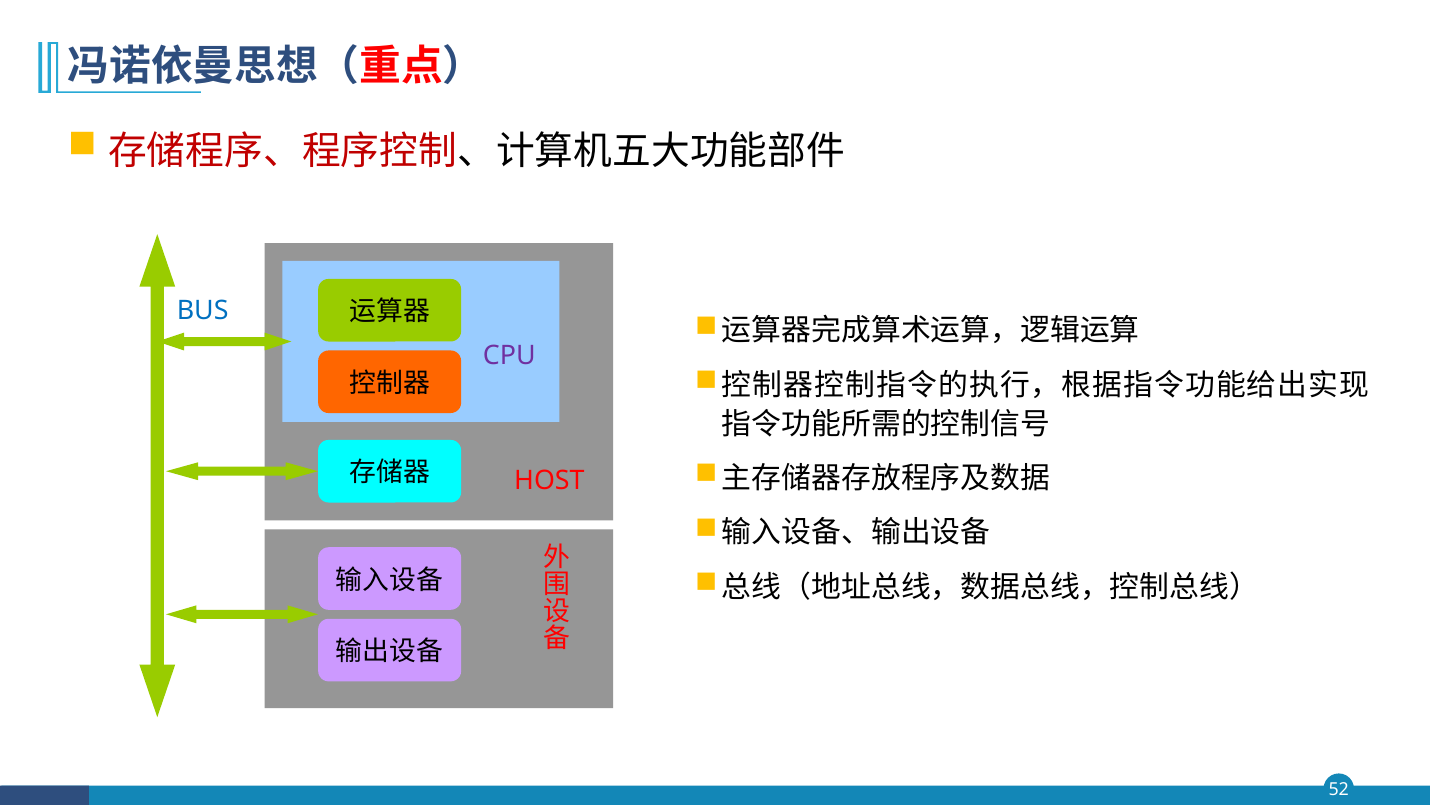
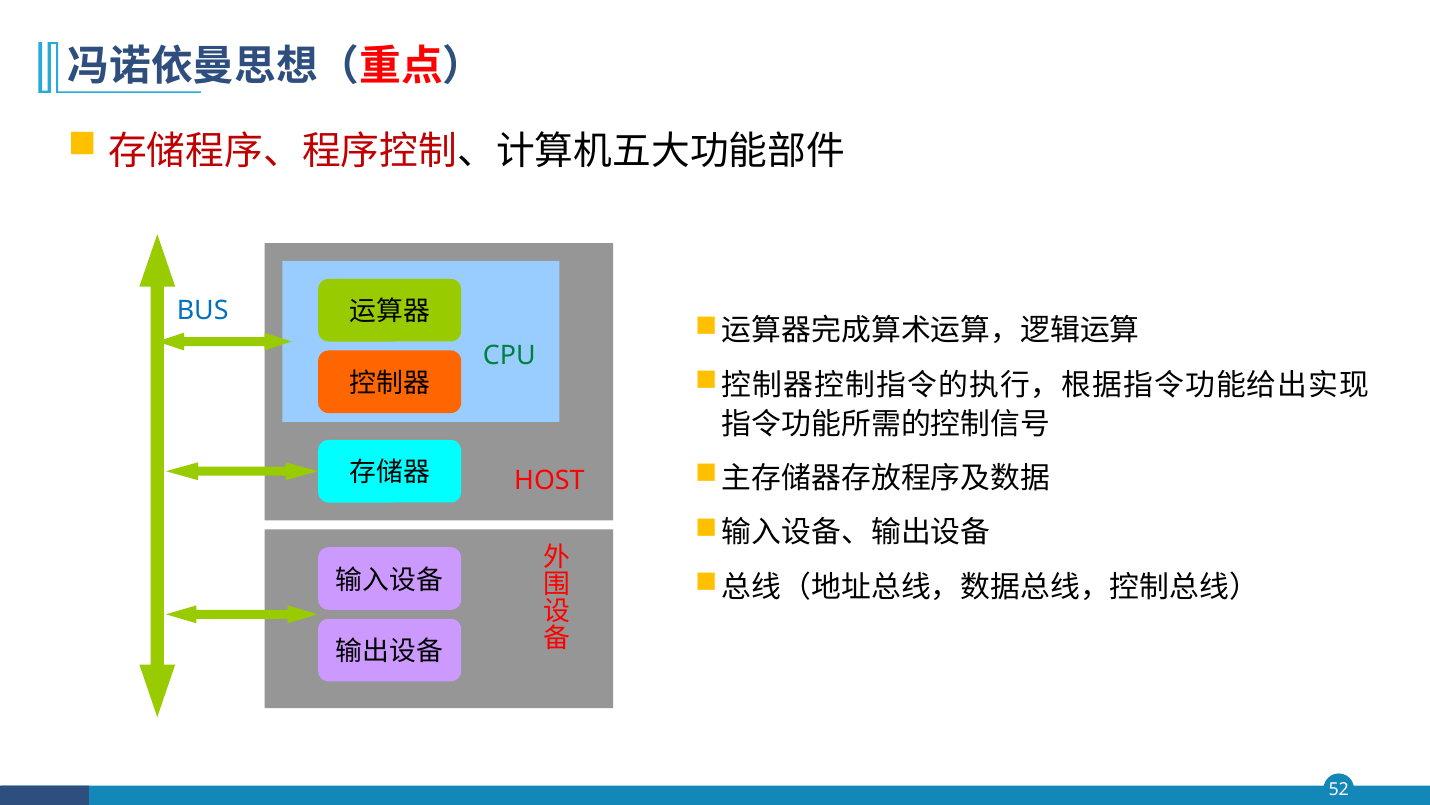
CPU colour: purple -> green
